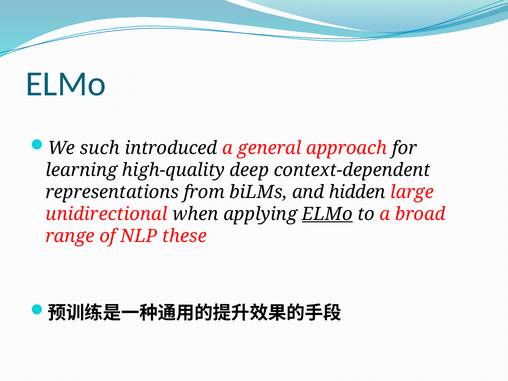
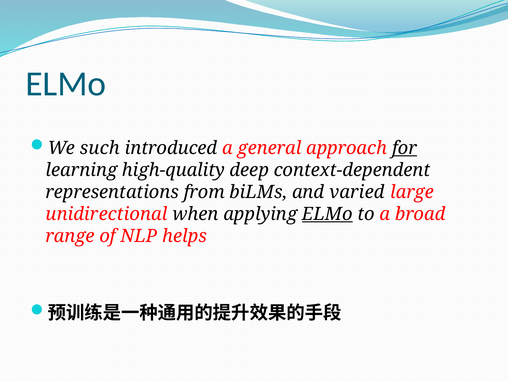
for underline: none -> present
hidden: hidden -> varied
these: these -> helps
